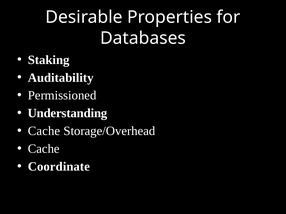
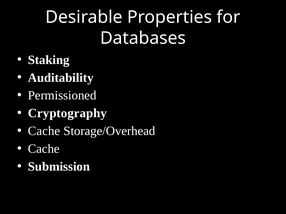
Understanding: Understanding -> Cryptography
Coordinate: Coordinate -> Submission
